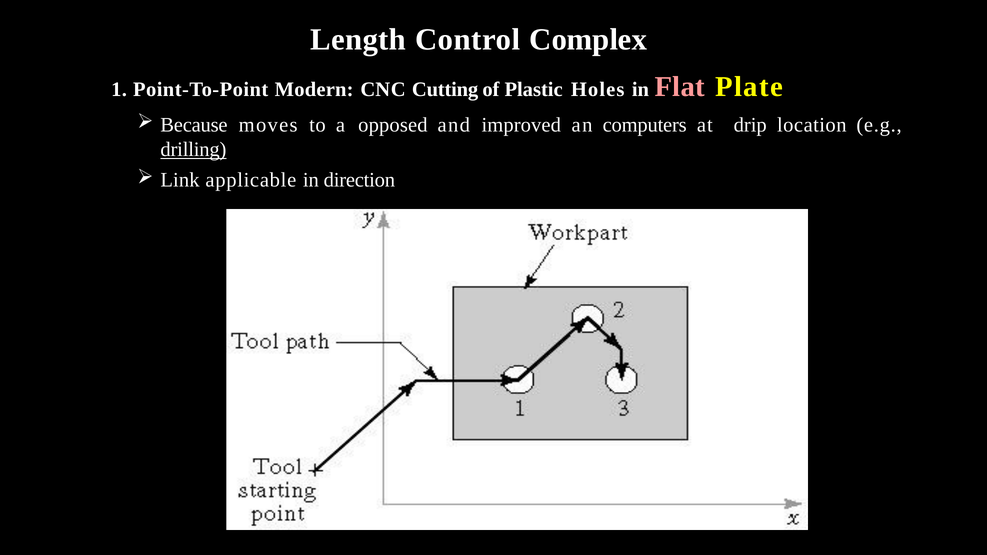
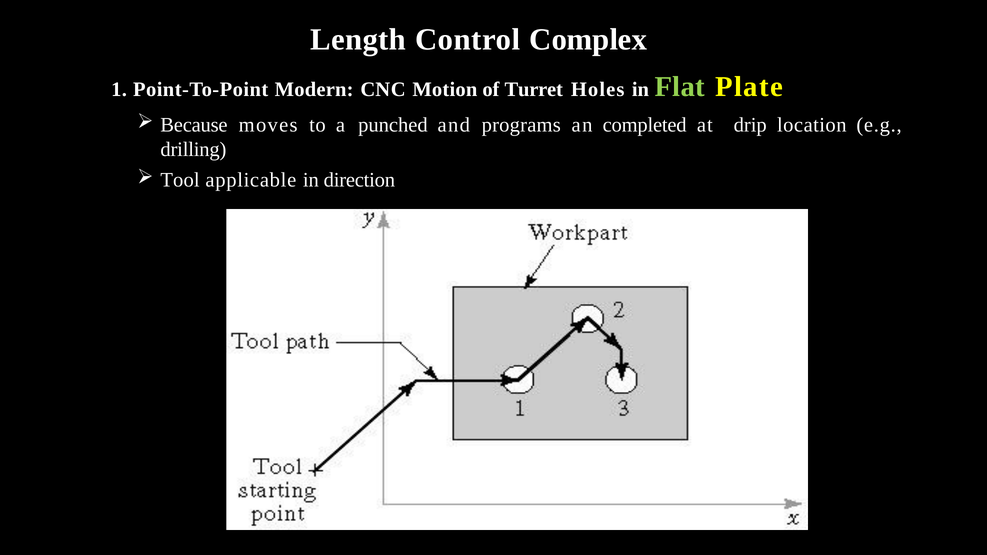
Cutting: Cutting -> Motion
Plastic: Plastic -> Turret
Flat colour: pink -> light green
opposed: opposed -> punched
improved: improved -> programs
computers: computers -> completed
drilling underline: present -> none
Link: Link -> Tool
